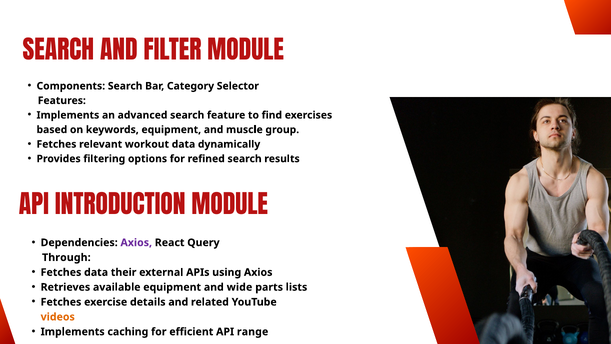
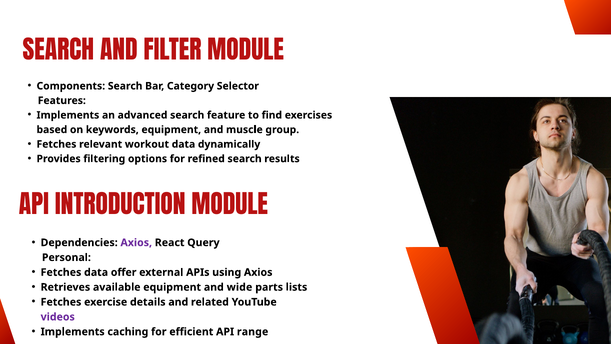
Through: Through -> Personal
their: their -> offer
videos colour: orange -> purple
